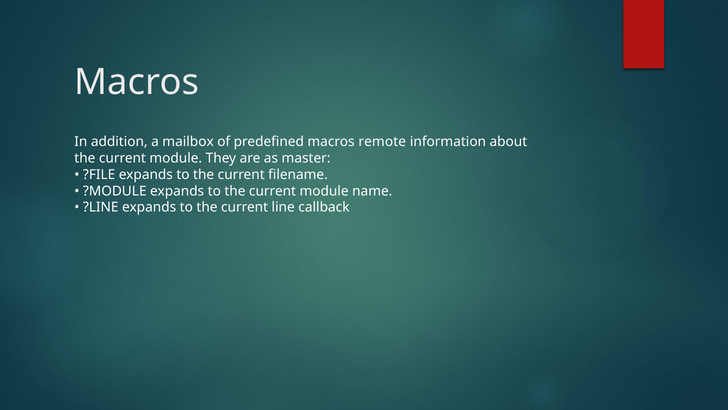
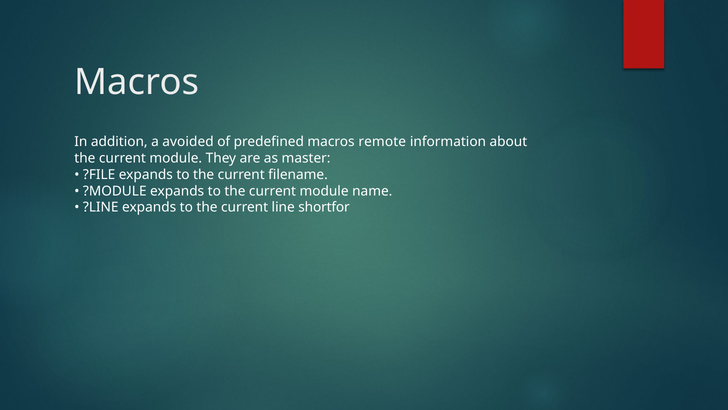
mailbox: mailbox -> avoided
callback: callback -> shortfor
